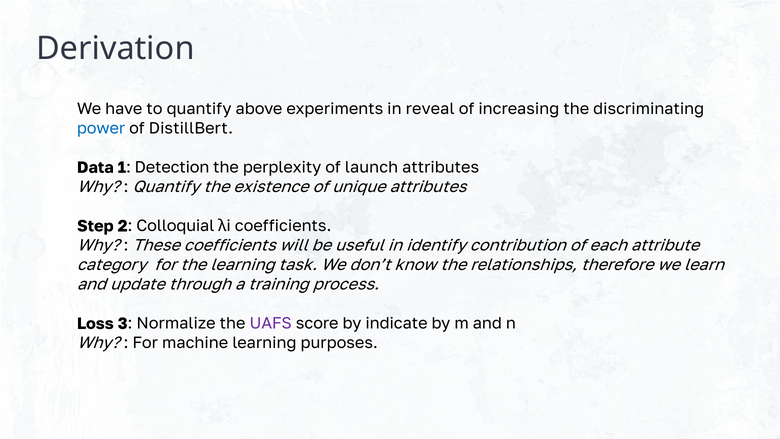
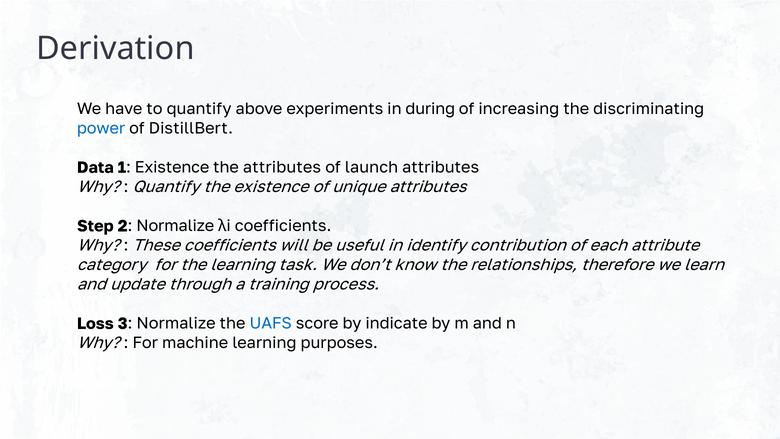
reveal: reveal -> during
1 Detection: Detection -> Existence
the perplexity: perplexity -> attributes
2 Colloquial: Colloquial -> Normalize
UAFS colour: purple -> blue
